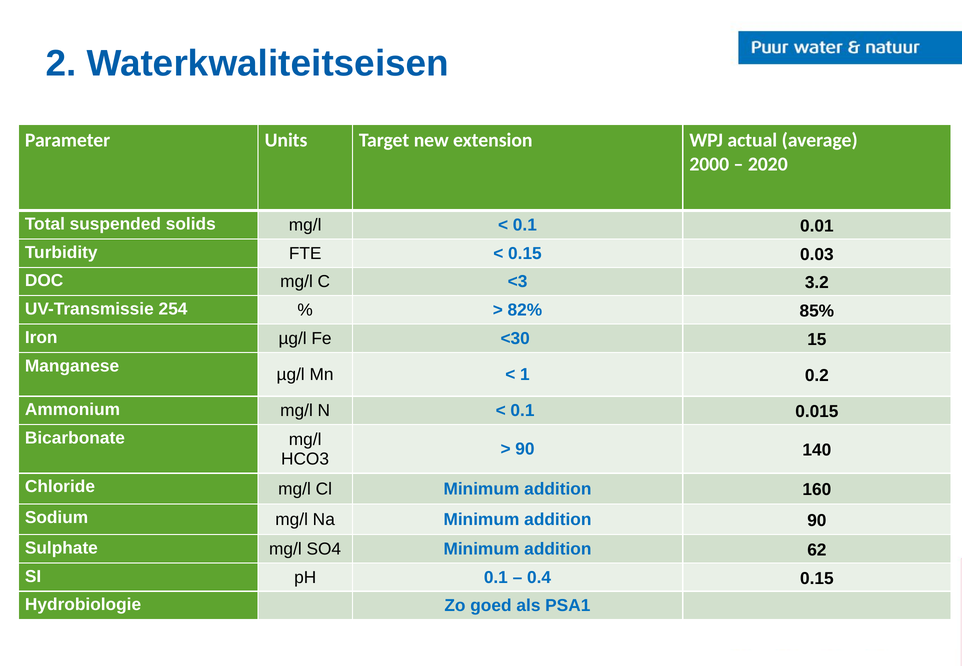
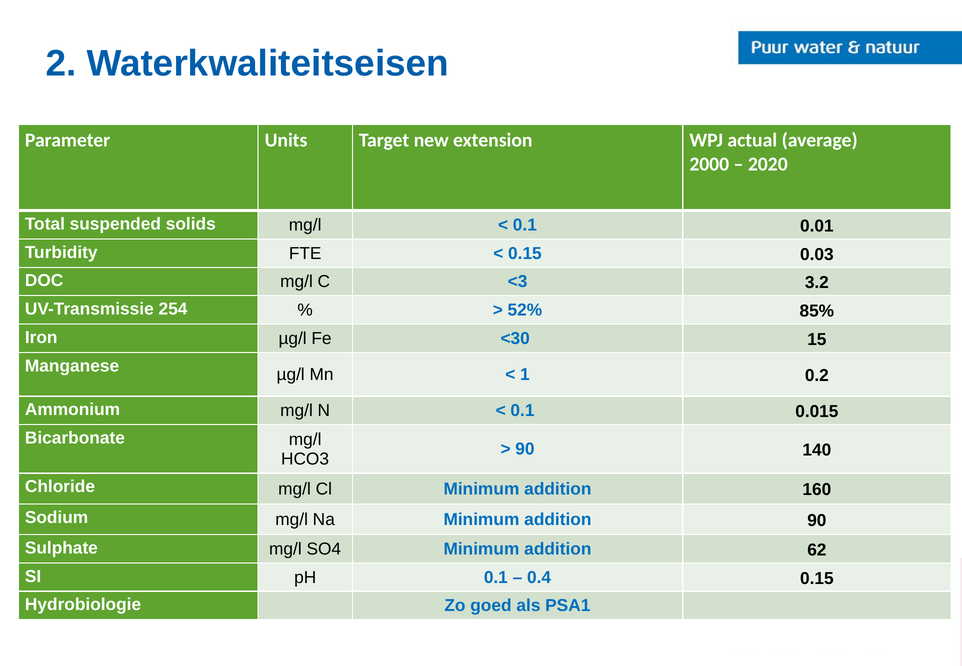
82%: 82% -> 52%
